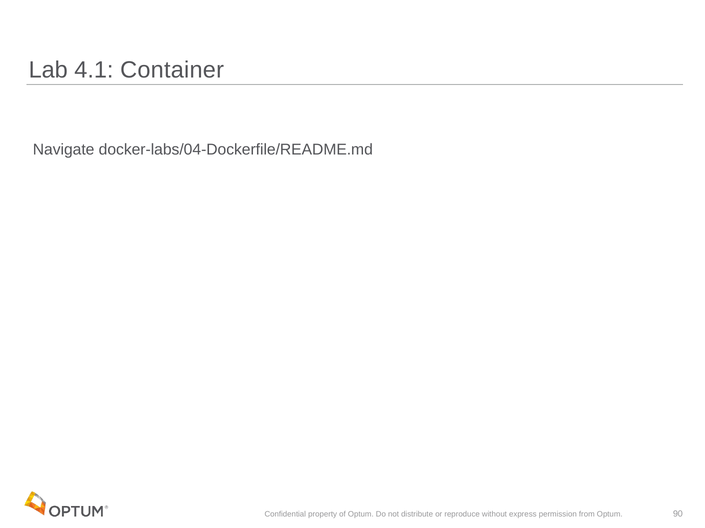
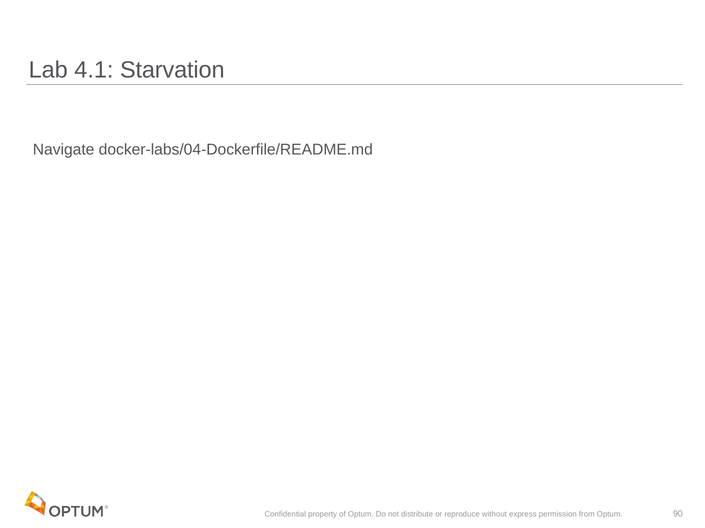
Container: Container -> Starvation
